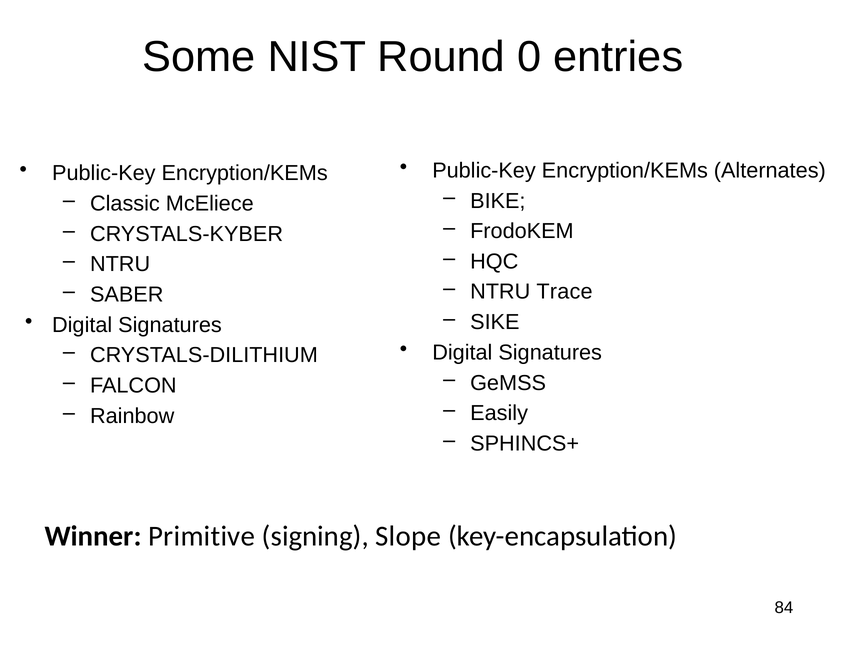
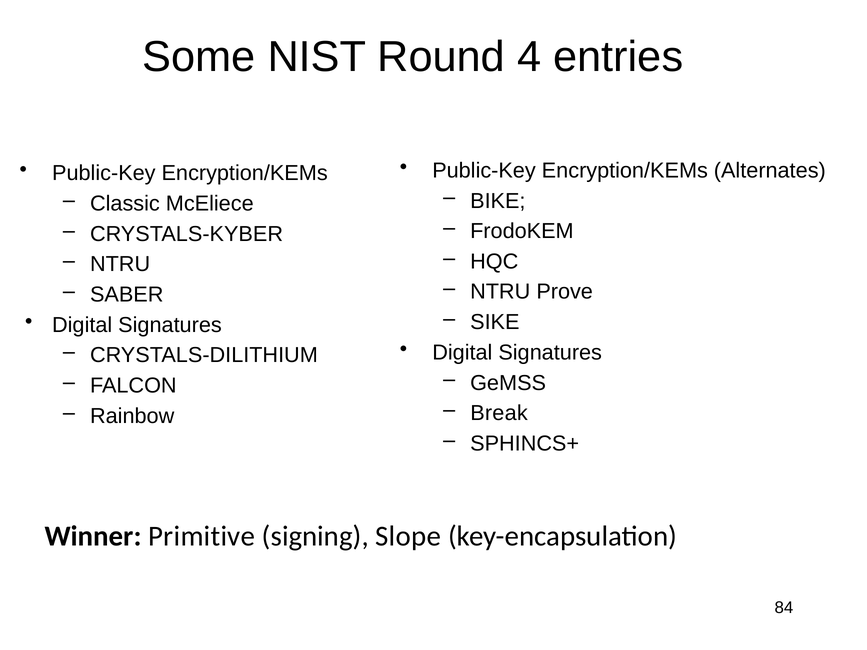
0: 0 -> 4
Trace: Trace -> Prove
Easily: Easily -> Break
